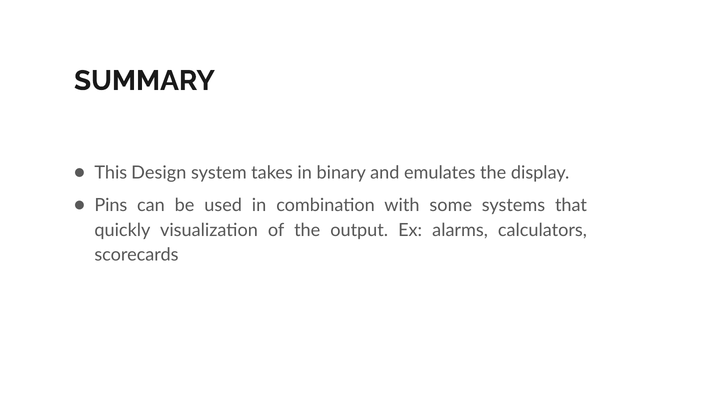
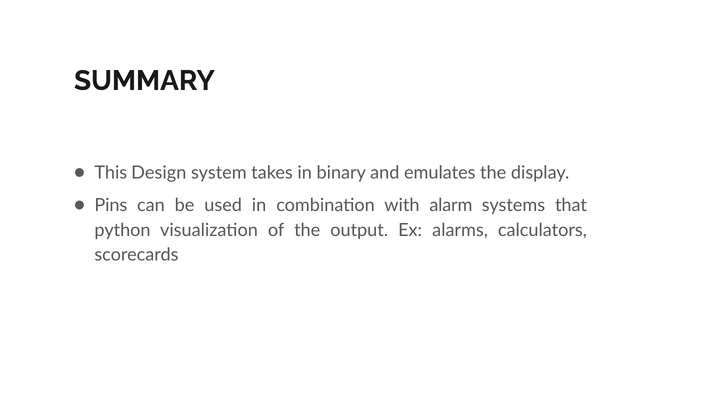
some: some -> alarm
quickly: quickly -> python
